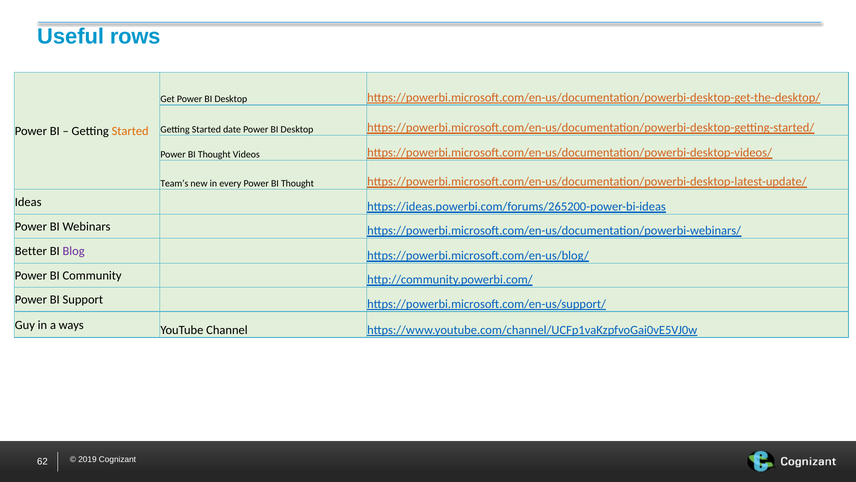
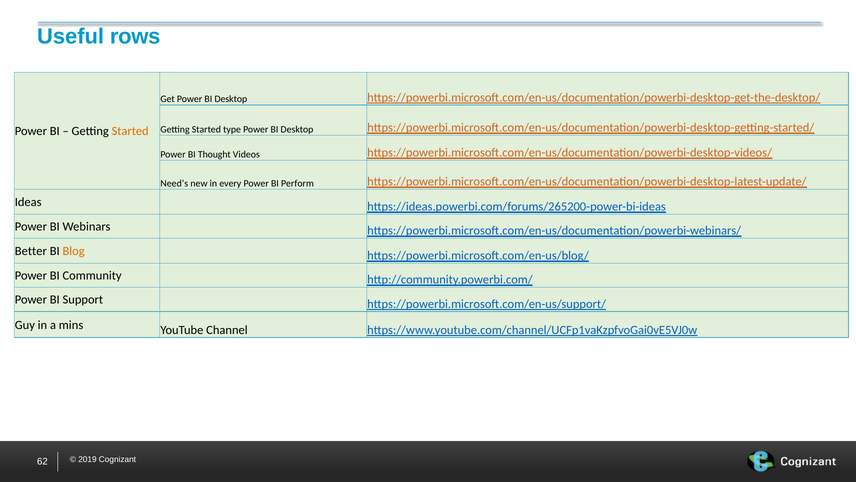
date: date -> type
Team’s: Team’s -> Need’s
Thought at (297, 183): Thought -> Perform
Blog colour: purple -> orange
ways: ways -> mins
